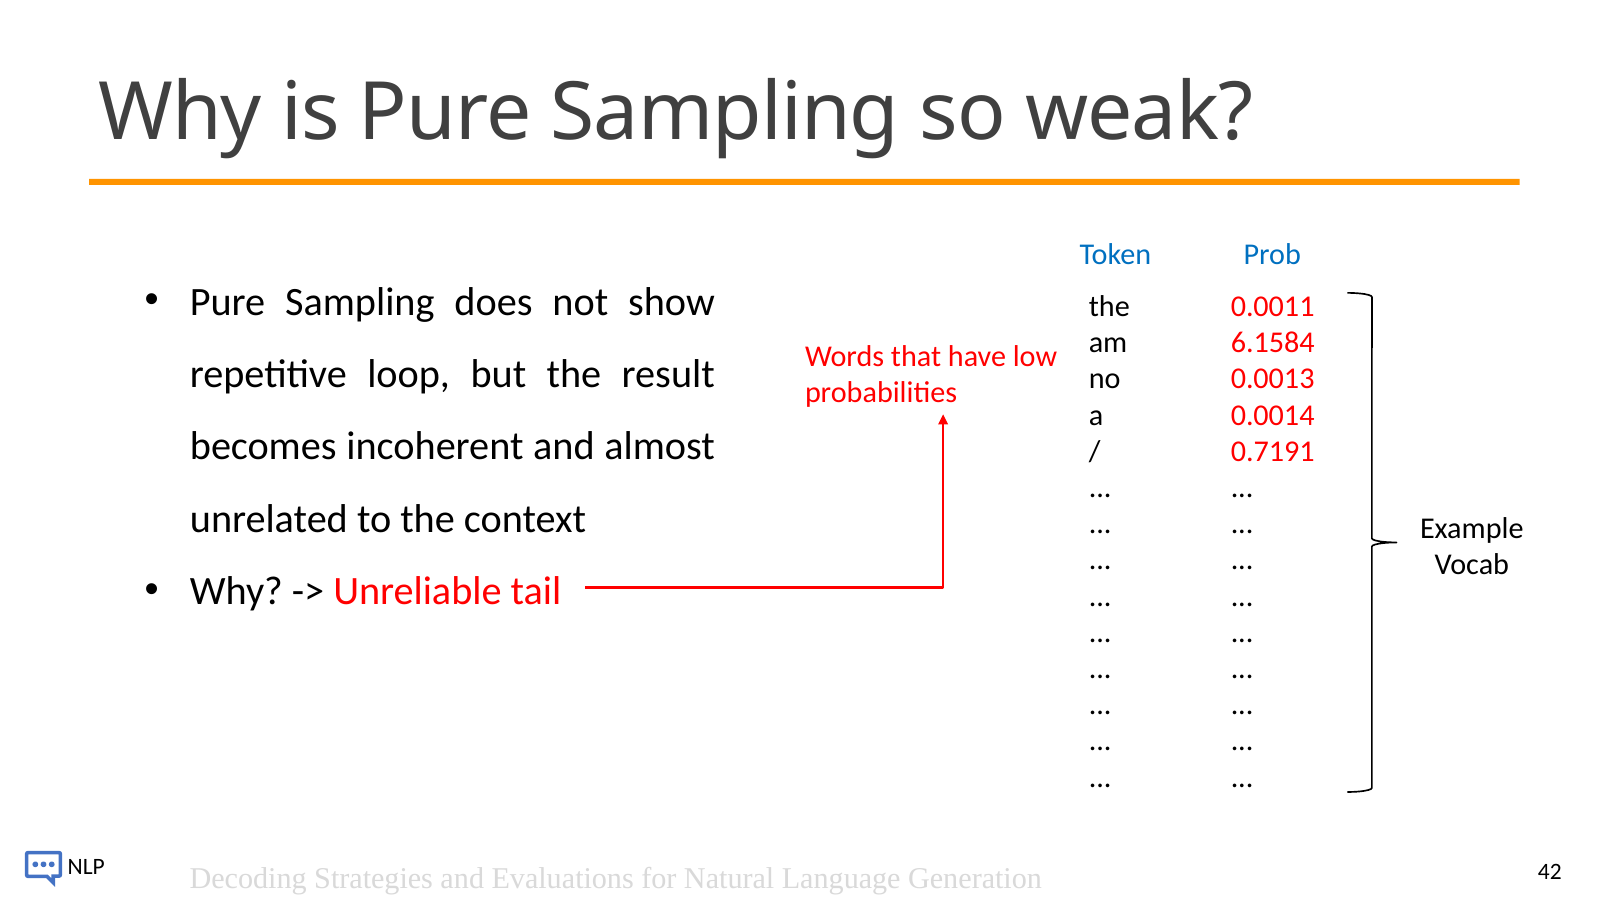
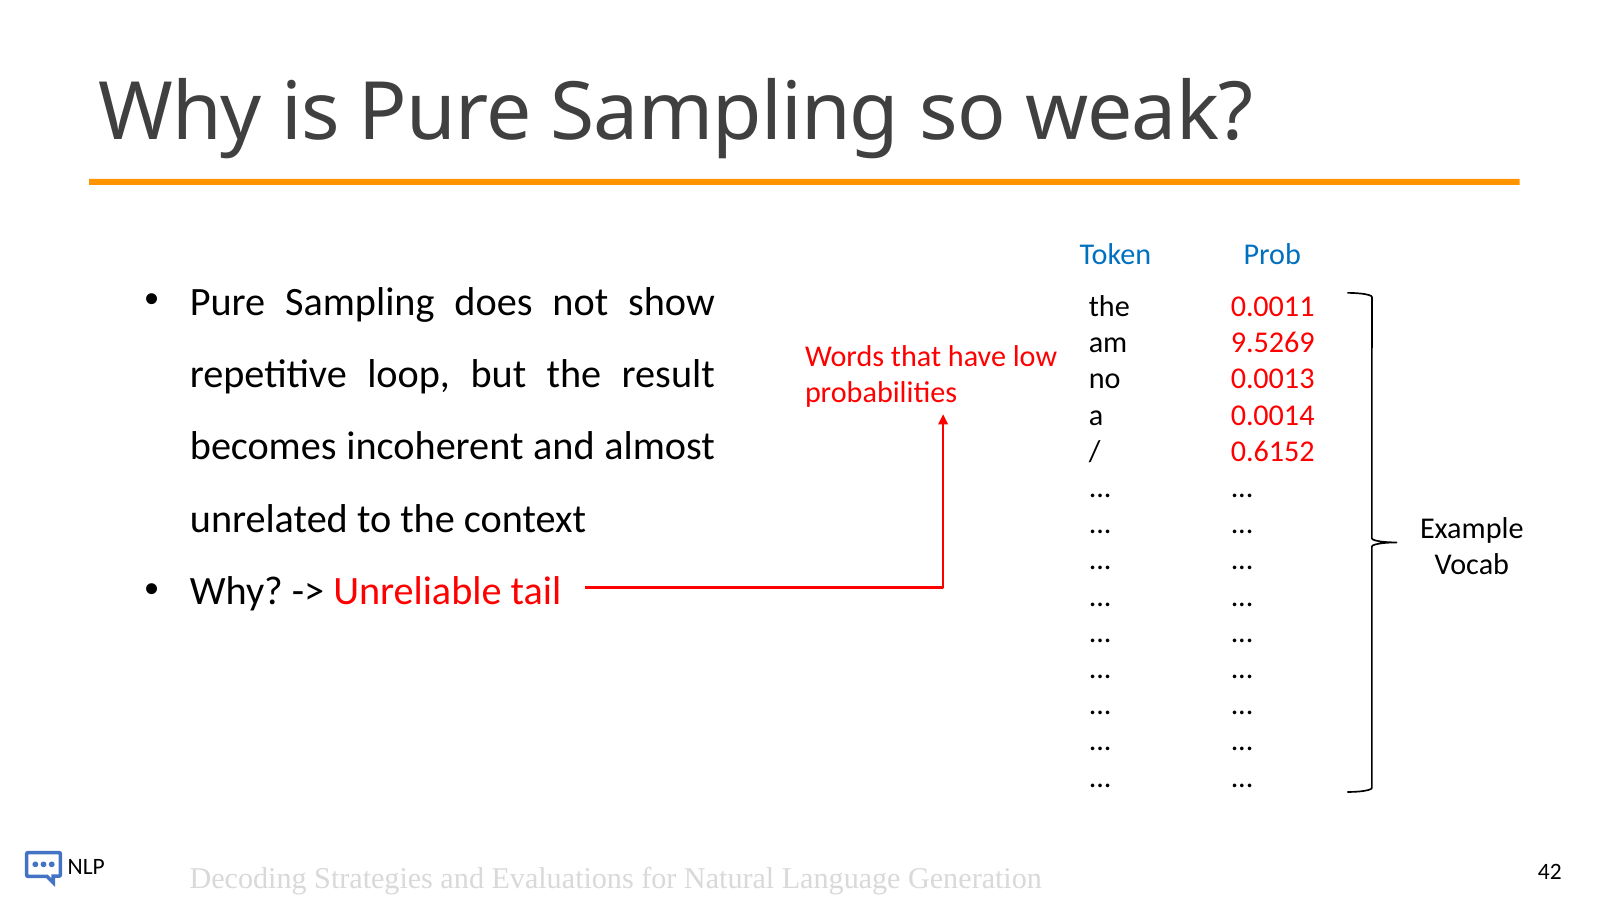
6.1584: 6.1584 -> 9.5269
0.7191: 0.7191 -> 0.6152
